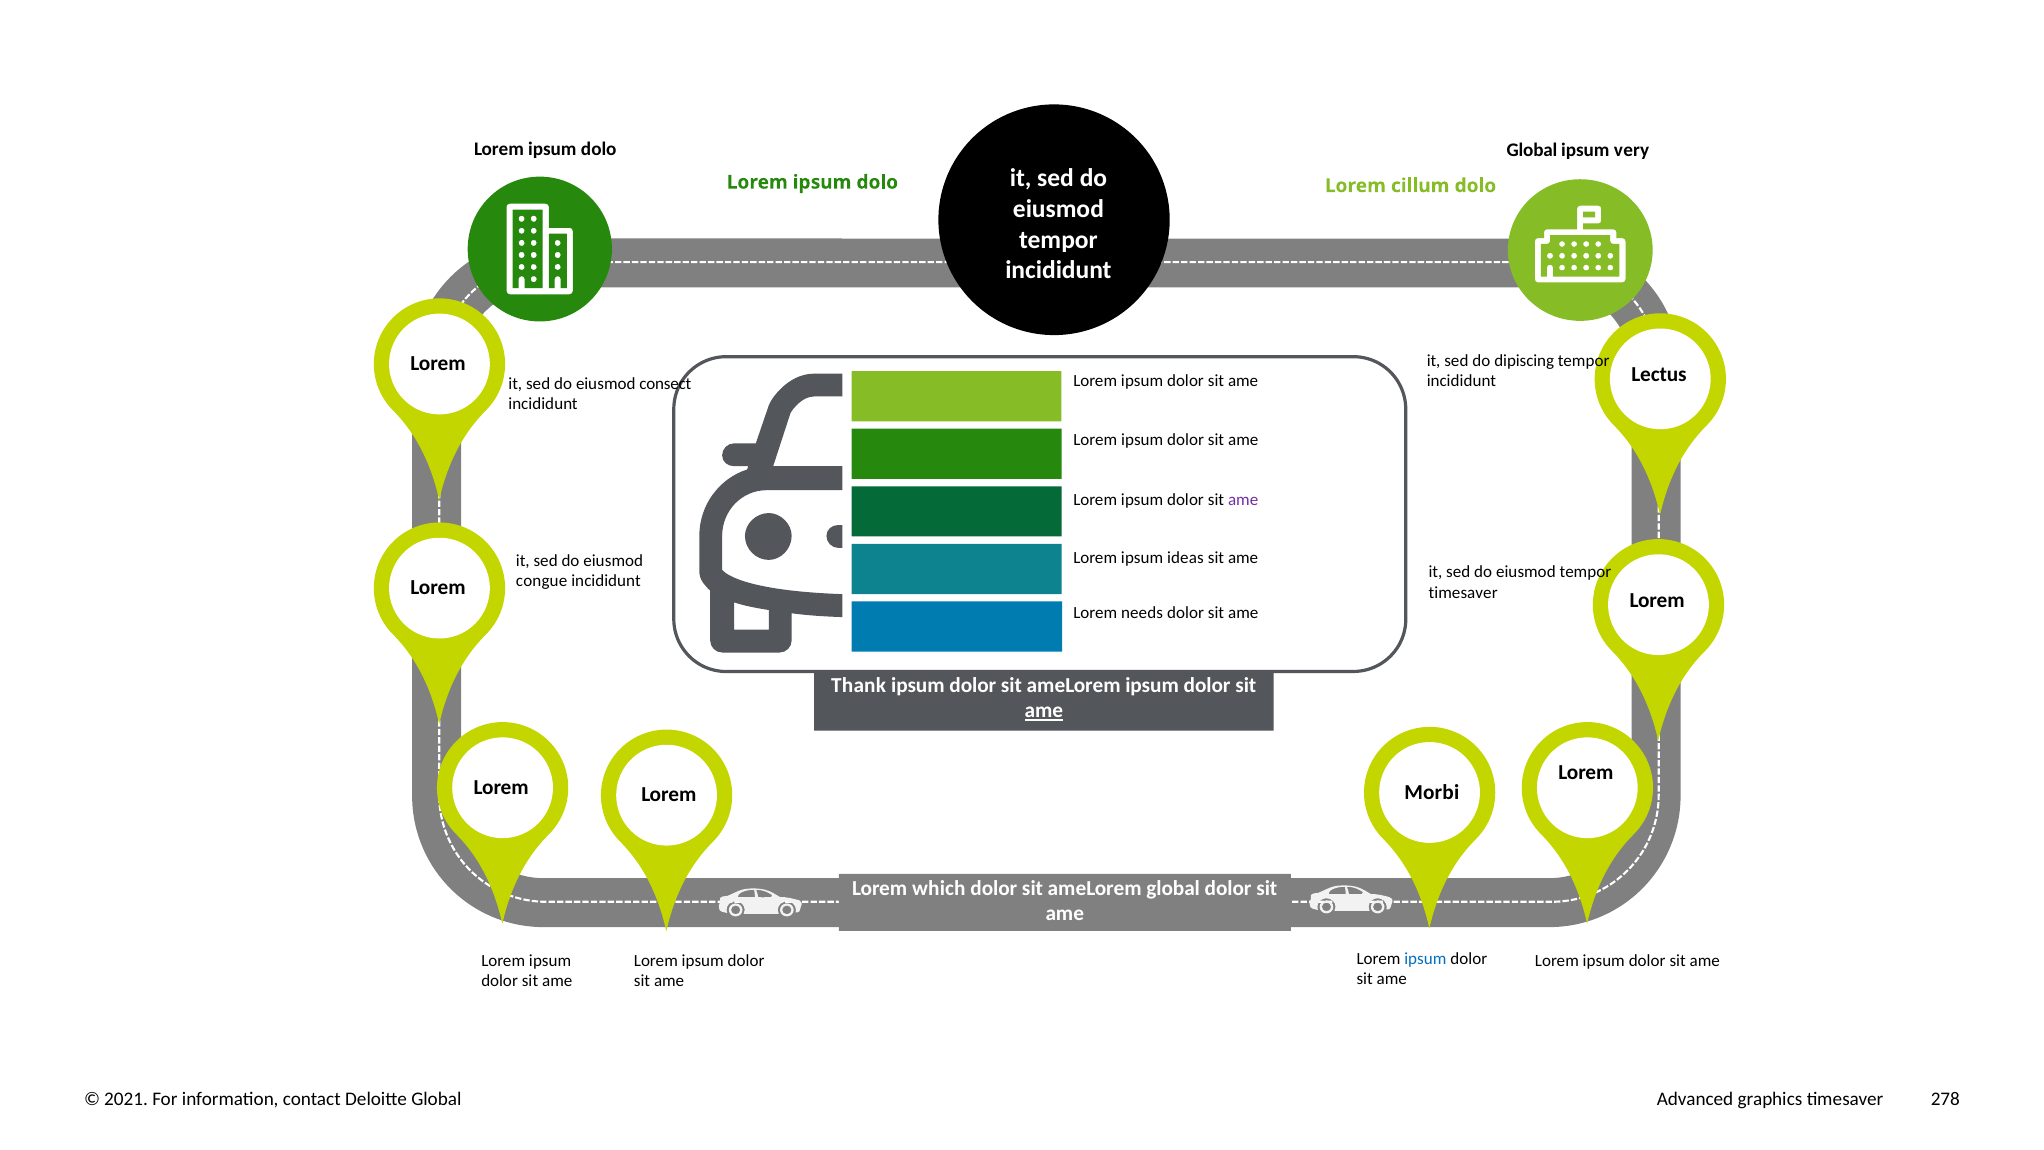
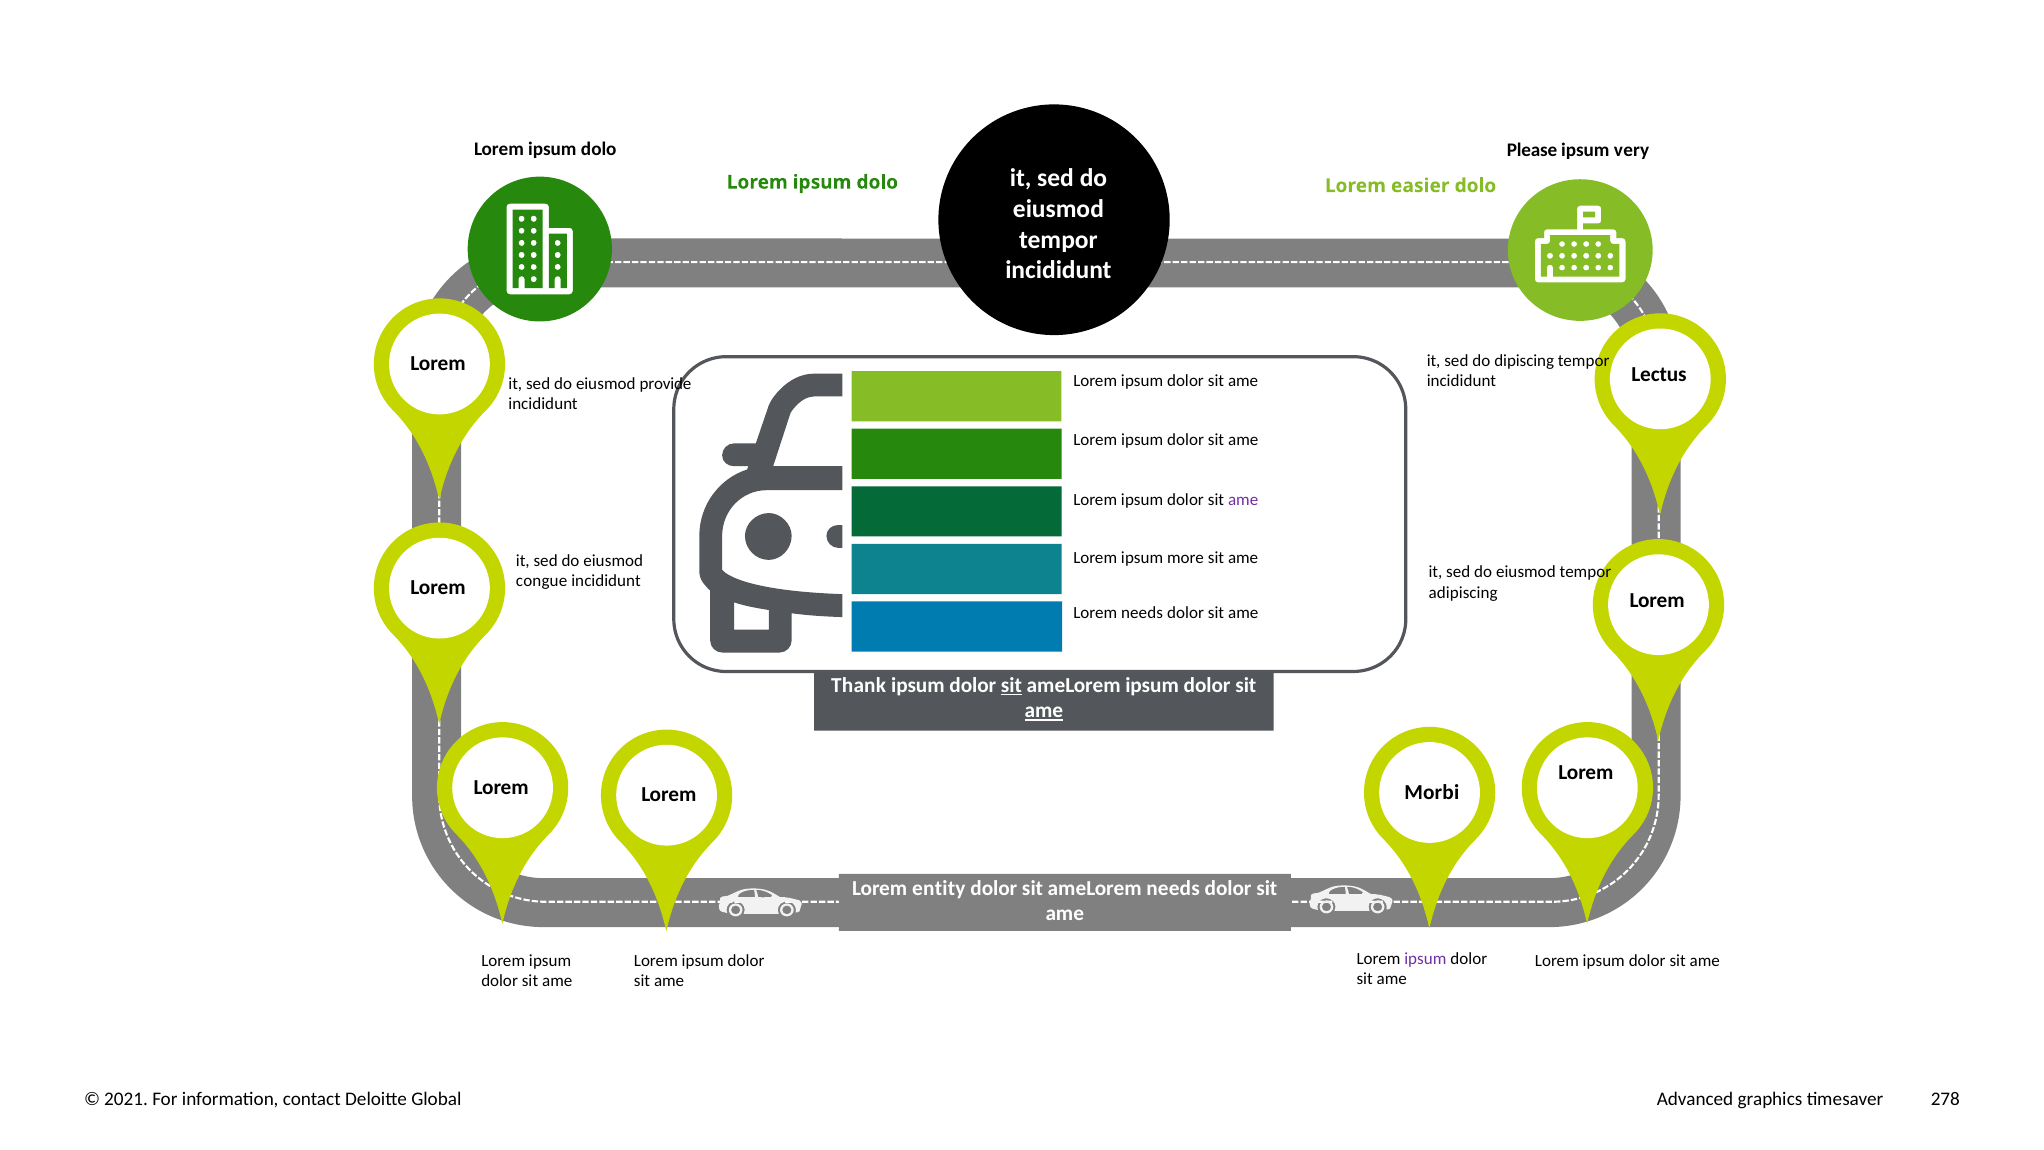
dolo Global: Global -> Please
cillum: cillum -> easier
consect: consect -> provide
ideas: ideas -> more
timesaver at (1463, 592): timesaver -> adipiscing
sit at (1011, 685) underline: none -> present
which: which -> entity
ameLorem global: global -> needs
ipsum at (1425, 958) colour: blue -> purple
